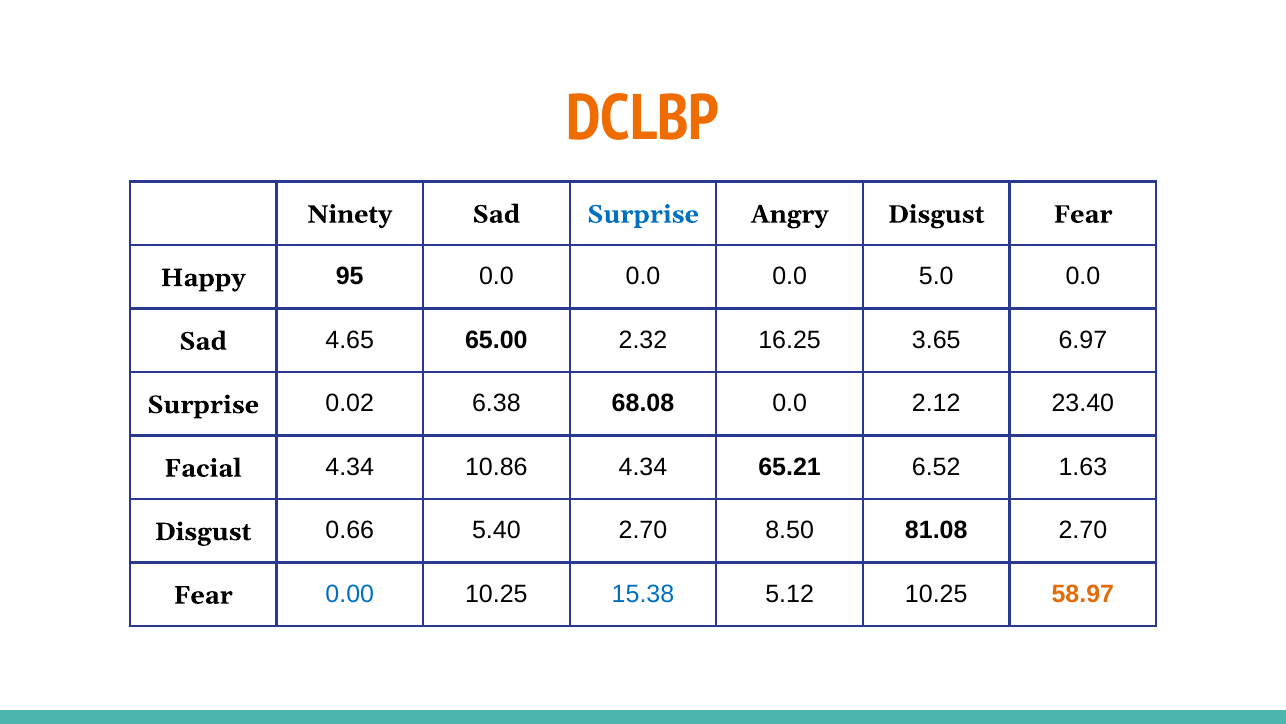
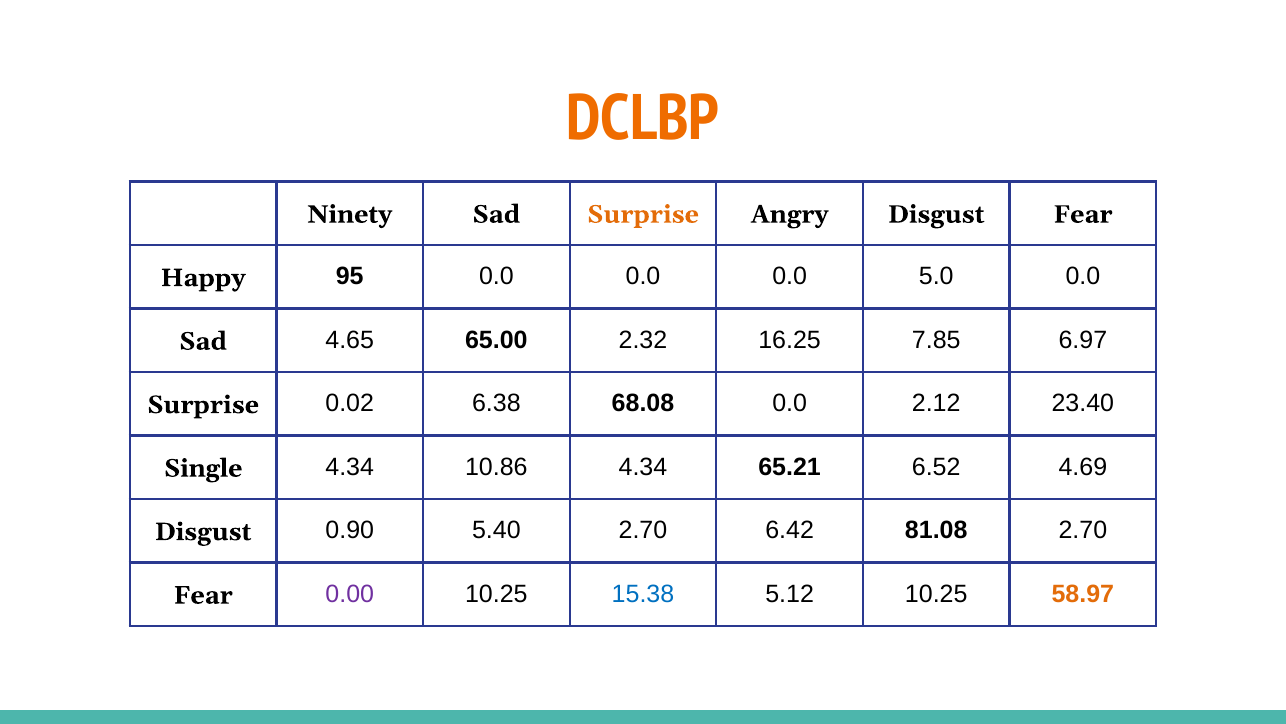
Surprise at (643, 214) colour: blue -> orange
3.65: 3.65 -> 7.85
Facial: Facial -> Single
1.63: 1.63 -> 4.69
0.66: 0.66 -> 0.90
8.50: 8.50 -> 6.42
0.00 colour: blue -> purple
